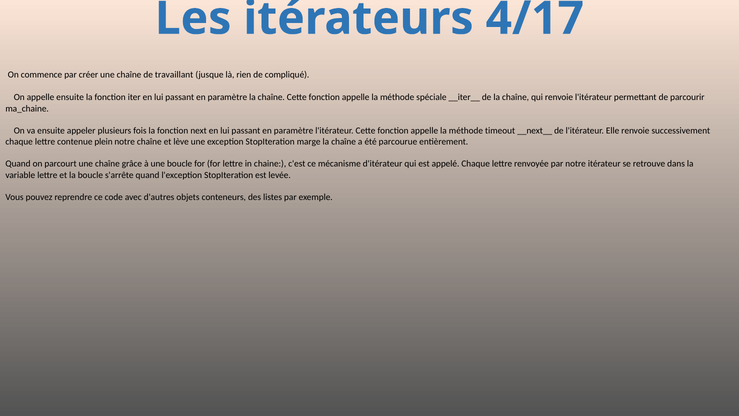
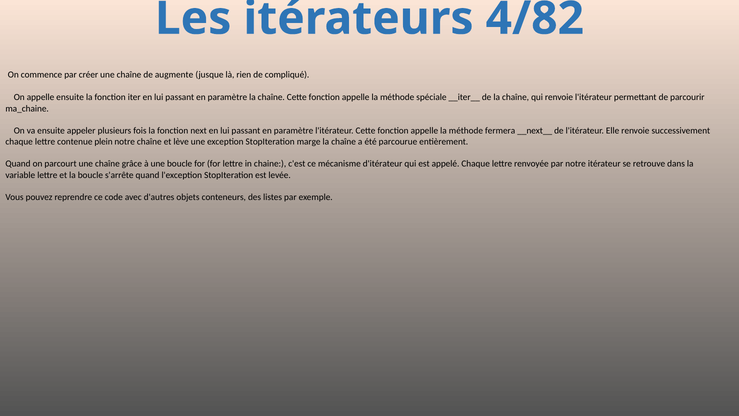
4/17: 4/17 -> 4/82
travaillant: travaillant -> augmente
timeout: timeout -> fermera
